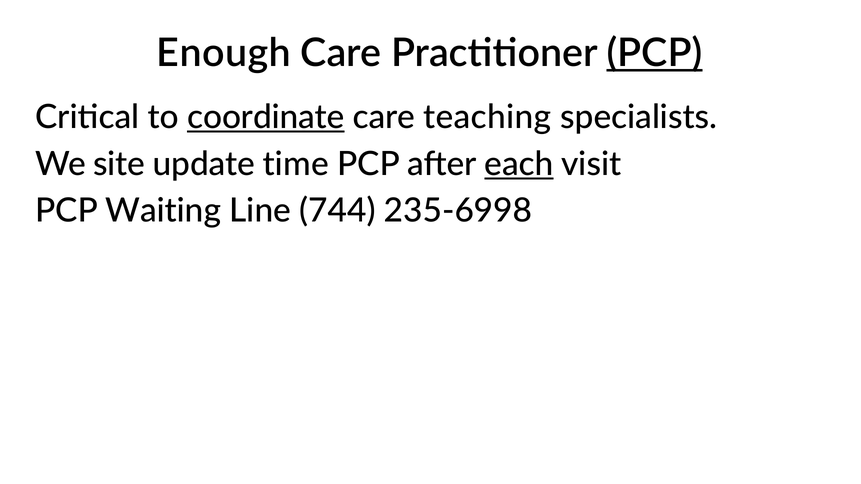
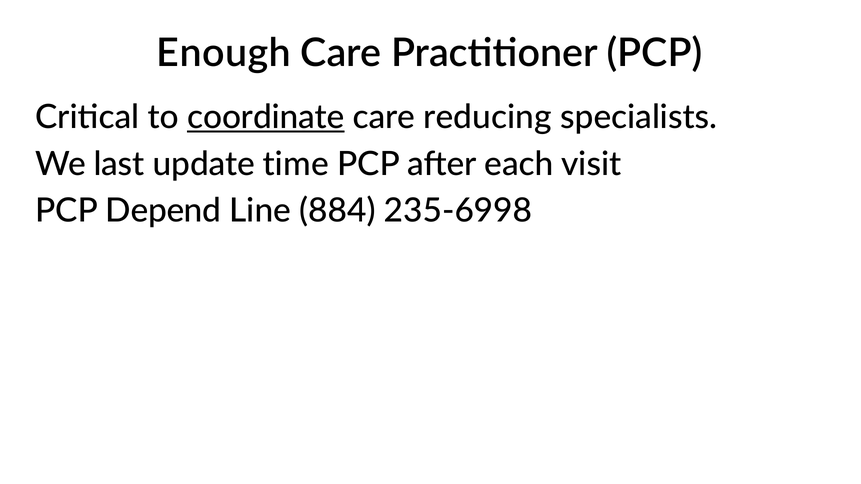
PCP at (655, 53) underline: present -> none
teaching: teaching -> reducing
site: site -> last
each underline: present -> none
Waiting: Waiting -> Depend
744: 744 -> 884
